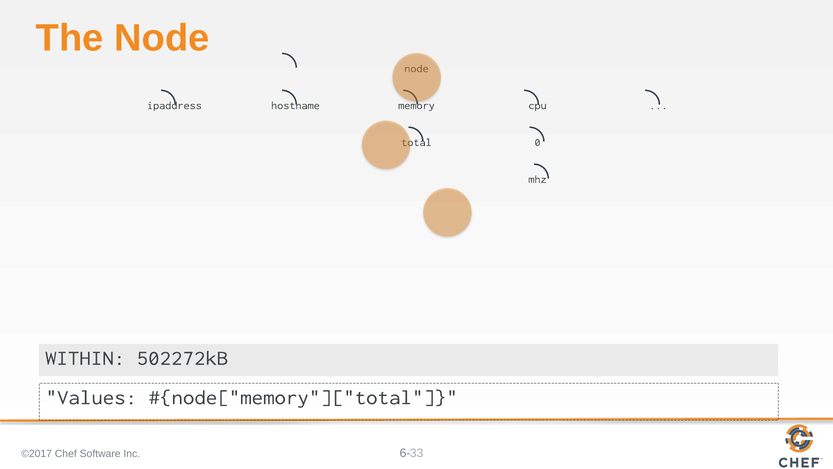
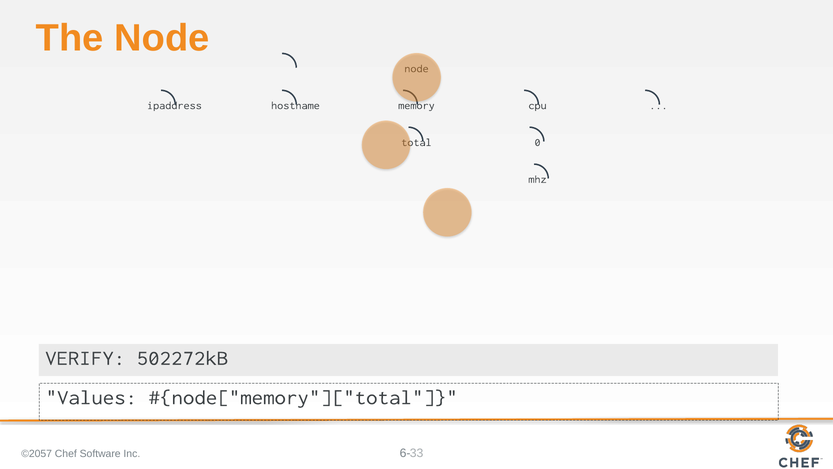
WITHIN: WITHIN -> VERIFY
©2017: ©2017 -> ©2057
